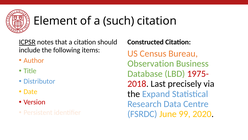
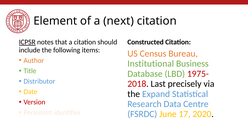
such: such -> next
Observation: Observation -> Institutional
99: 99 -> 17
